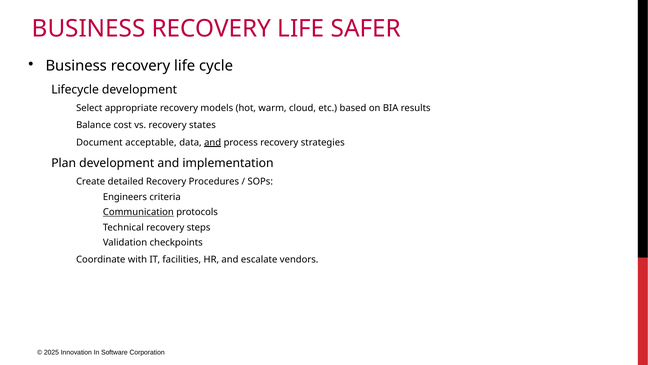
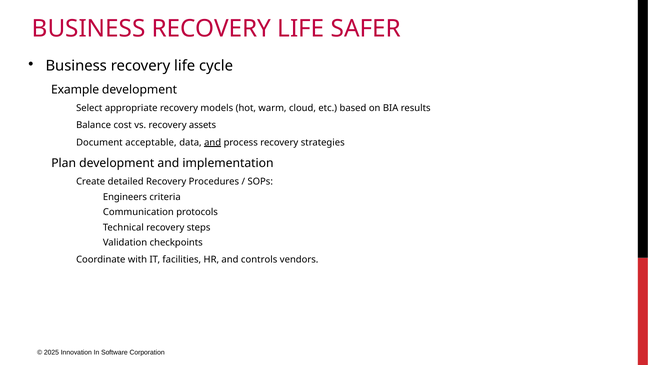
Lifecycle: Lifecycle -> Example
states: states -> assets
Communication underline: present -> none
escalate: escalate -> controls
